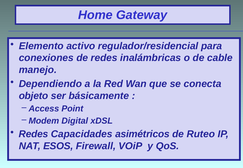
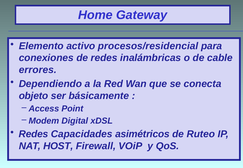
regulador/residencial: regulador/residencial -> procesos/residencial
manejo: manejo -> errores
ESOS: ESOS -> HOST
